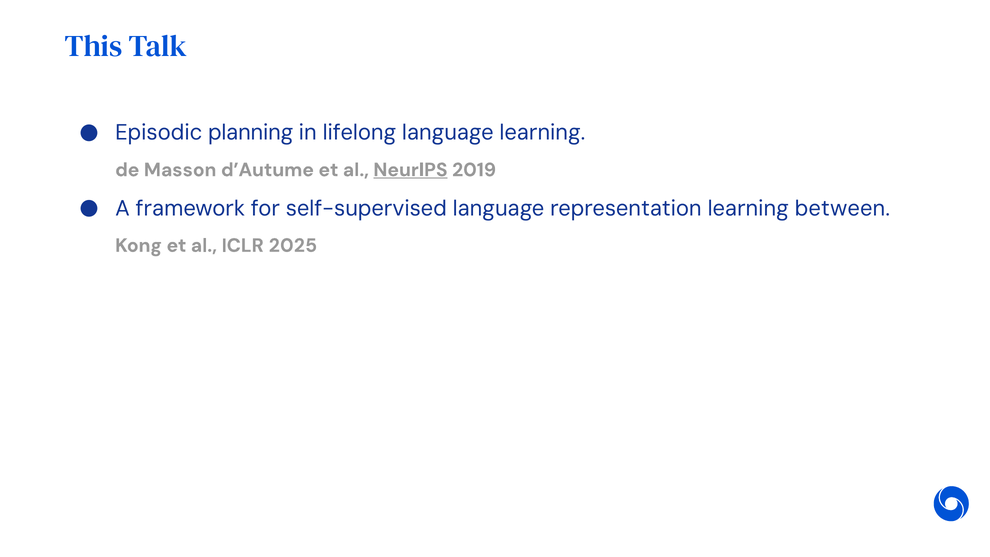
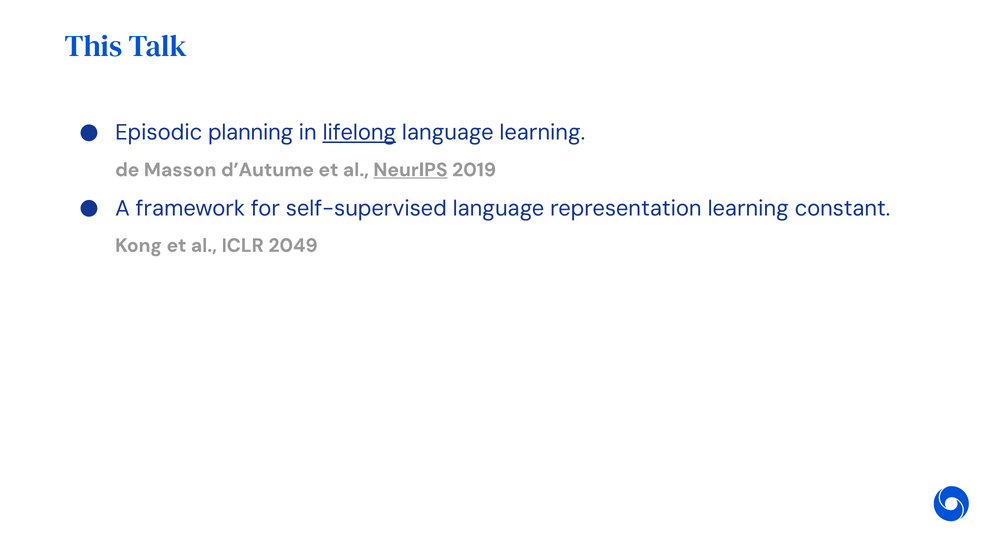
lifelong underline: none -> present
between: between -> constant
2025: 2025 -> 2049
